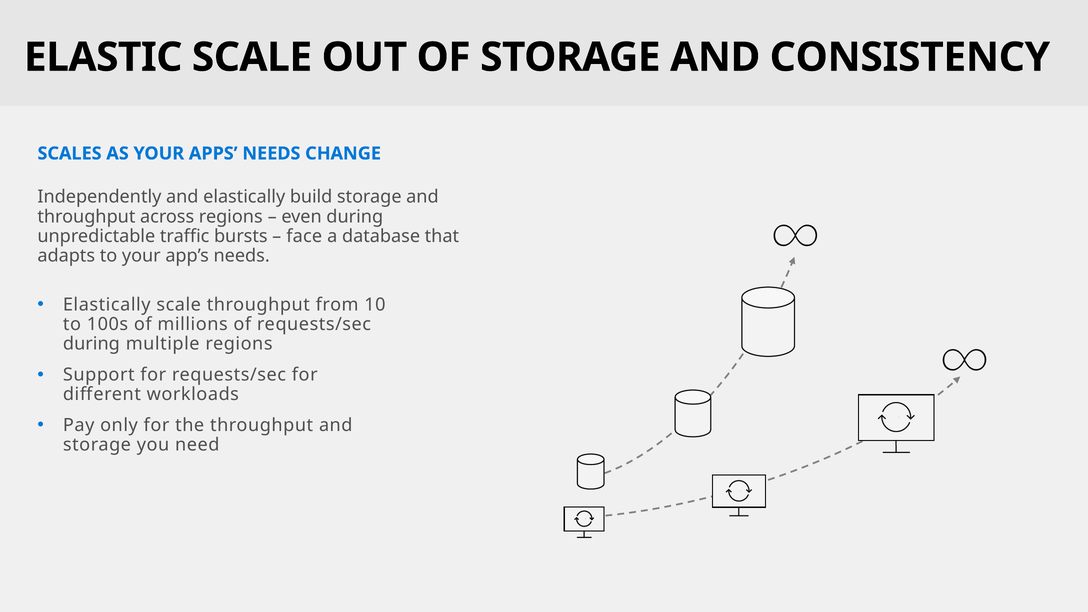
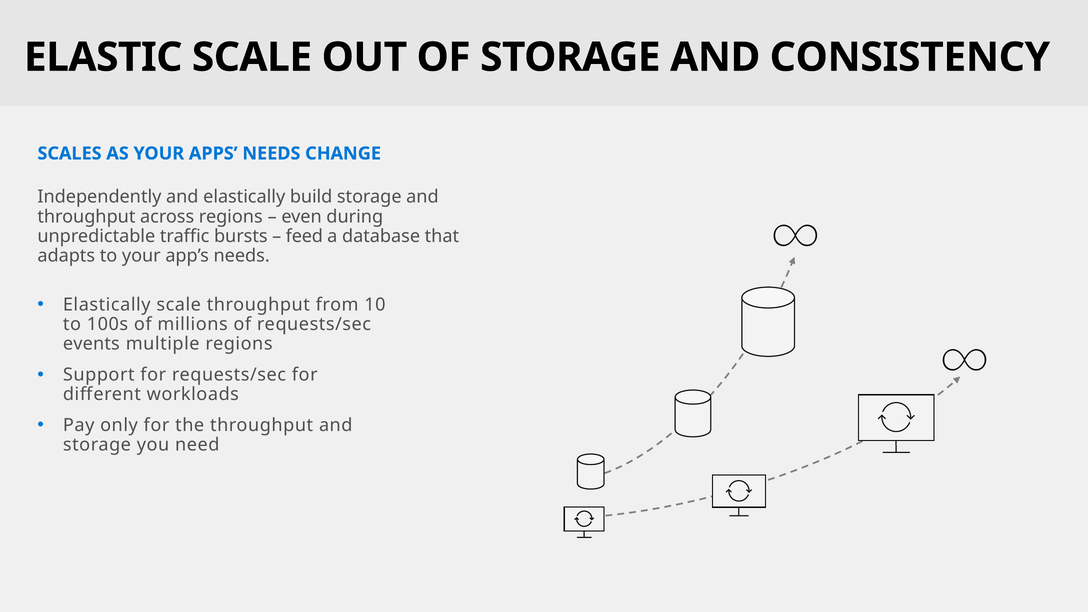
face: face -> feed
during at (91, 344): during -> events
